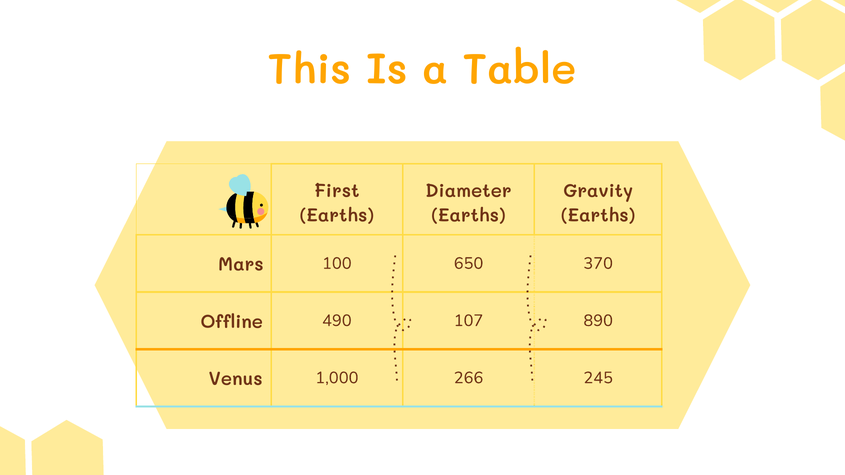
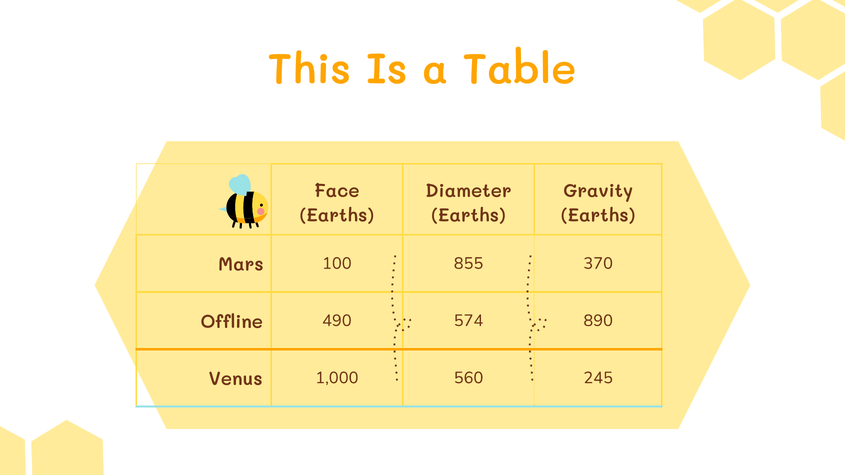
First: First -> Face
650: 650 -> 855
107: 107 -> 574
266: 266 -> 560
